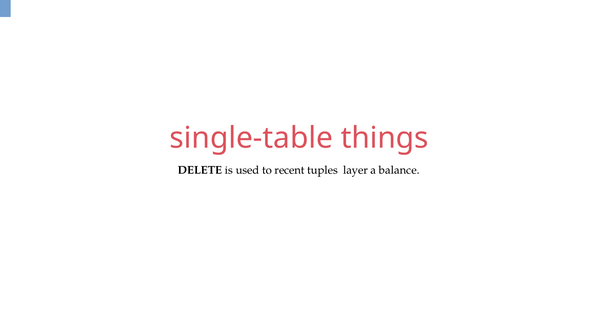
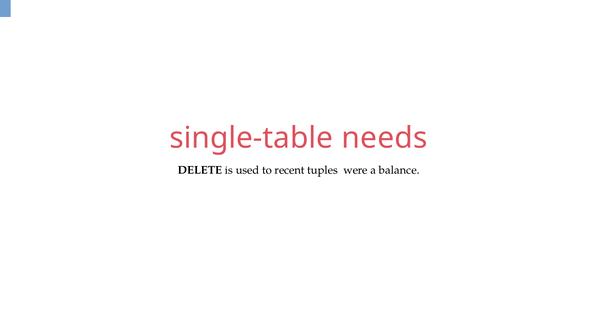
things: things -> needs
layer: layer -> were
